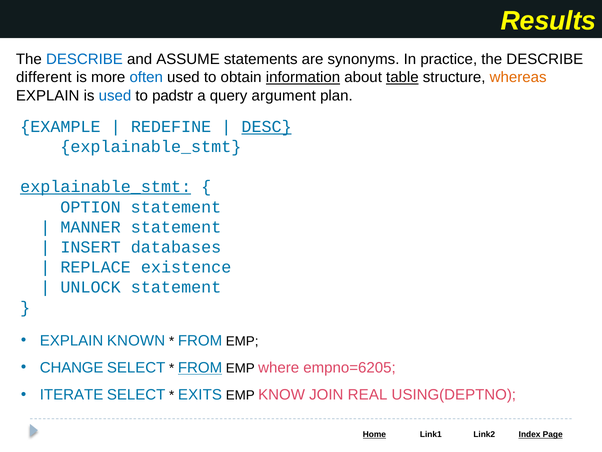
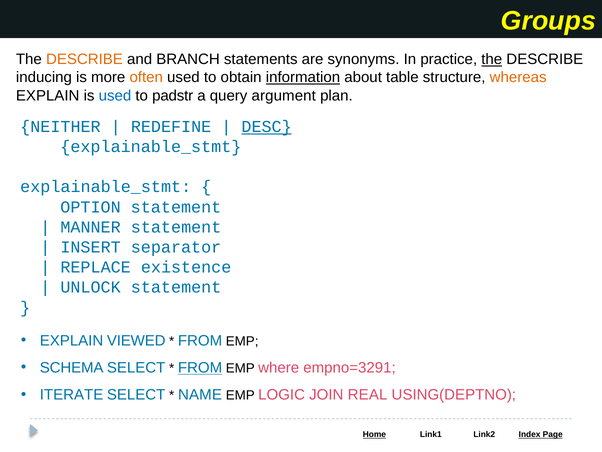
Results: Results -> Groups
DESCRIBE at (84, 59) colour: blue -> orange
ASSUME: ASSUME -> BRANCH
the at (492, 59) underline: none -> present
different: different -> inducing
often colour: blue -> orange
table underline: present -> none
EXAMPLE: EXAMPLE -> NEITHER
explainable_stmt at (106, 187) underline: present -> none
databases: databases -> separator
KNOWN: KNOWN -> VIEWED
CHANGE: CHANGE -> SCHEMA
empno=6205: empno=6205 -> empno=3291
EXITS: EXITS -> NAME
KNOW: KNOW -> LOGIC
